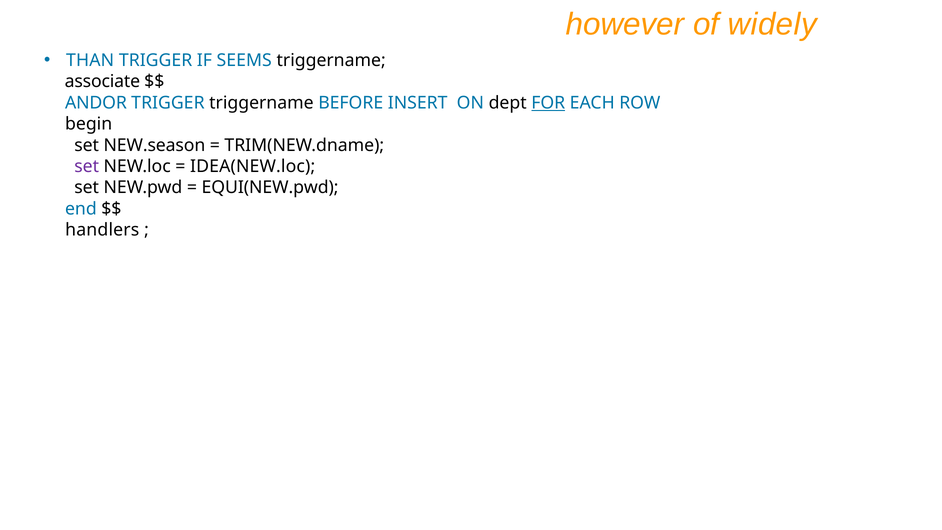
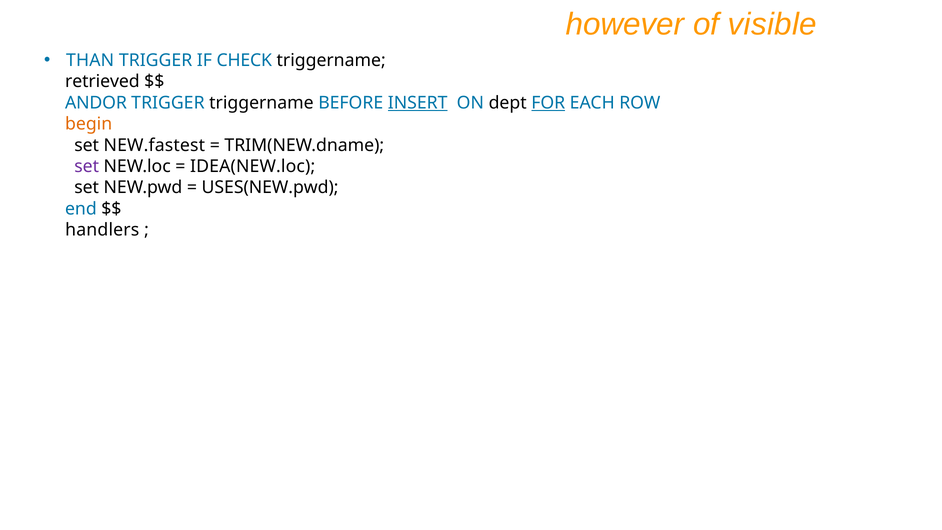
widely: widely -> visible
SEEMS: SEEMS -> CHECK
associate: associate -> retrieved
INSERT underline: none -> present
begin colour: black -> orange
NEW.season: NEW.season -> NEW.fastest
EQUI(NEW.pwd: EQUI(NEW.pwd -> USES(NEW.pwd
